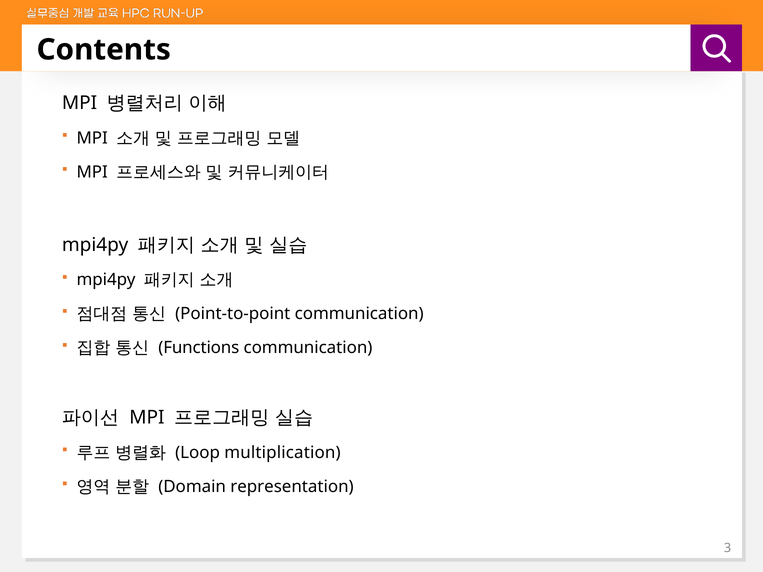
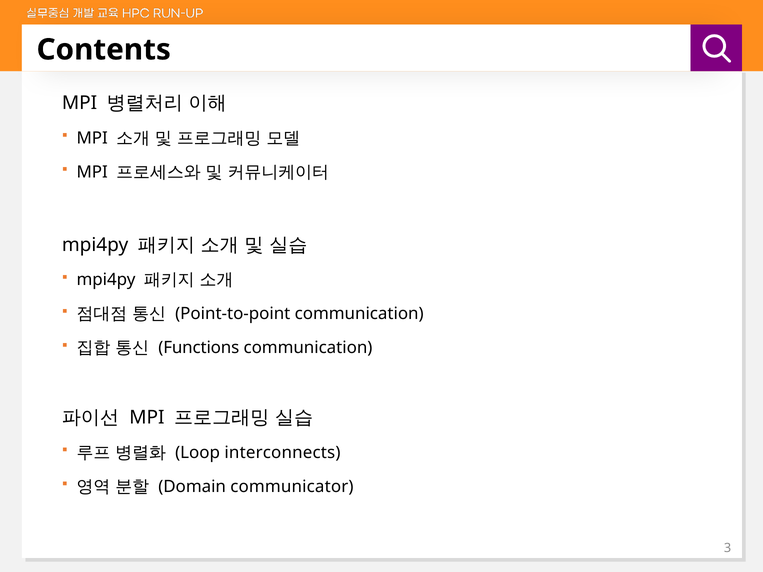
multiplication: multiplication -> interconnects
representation: representation -> communicator
